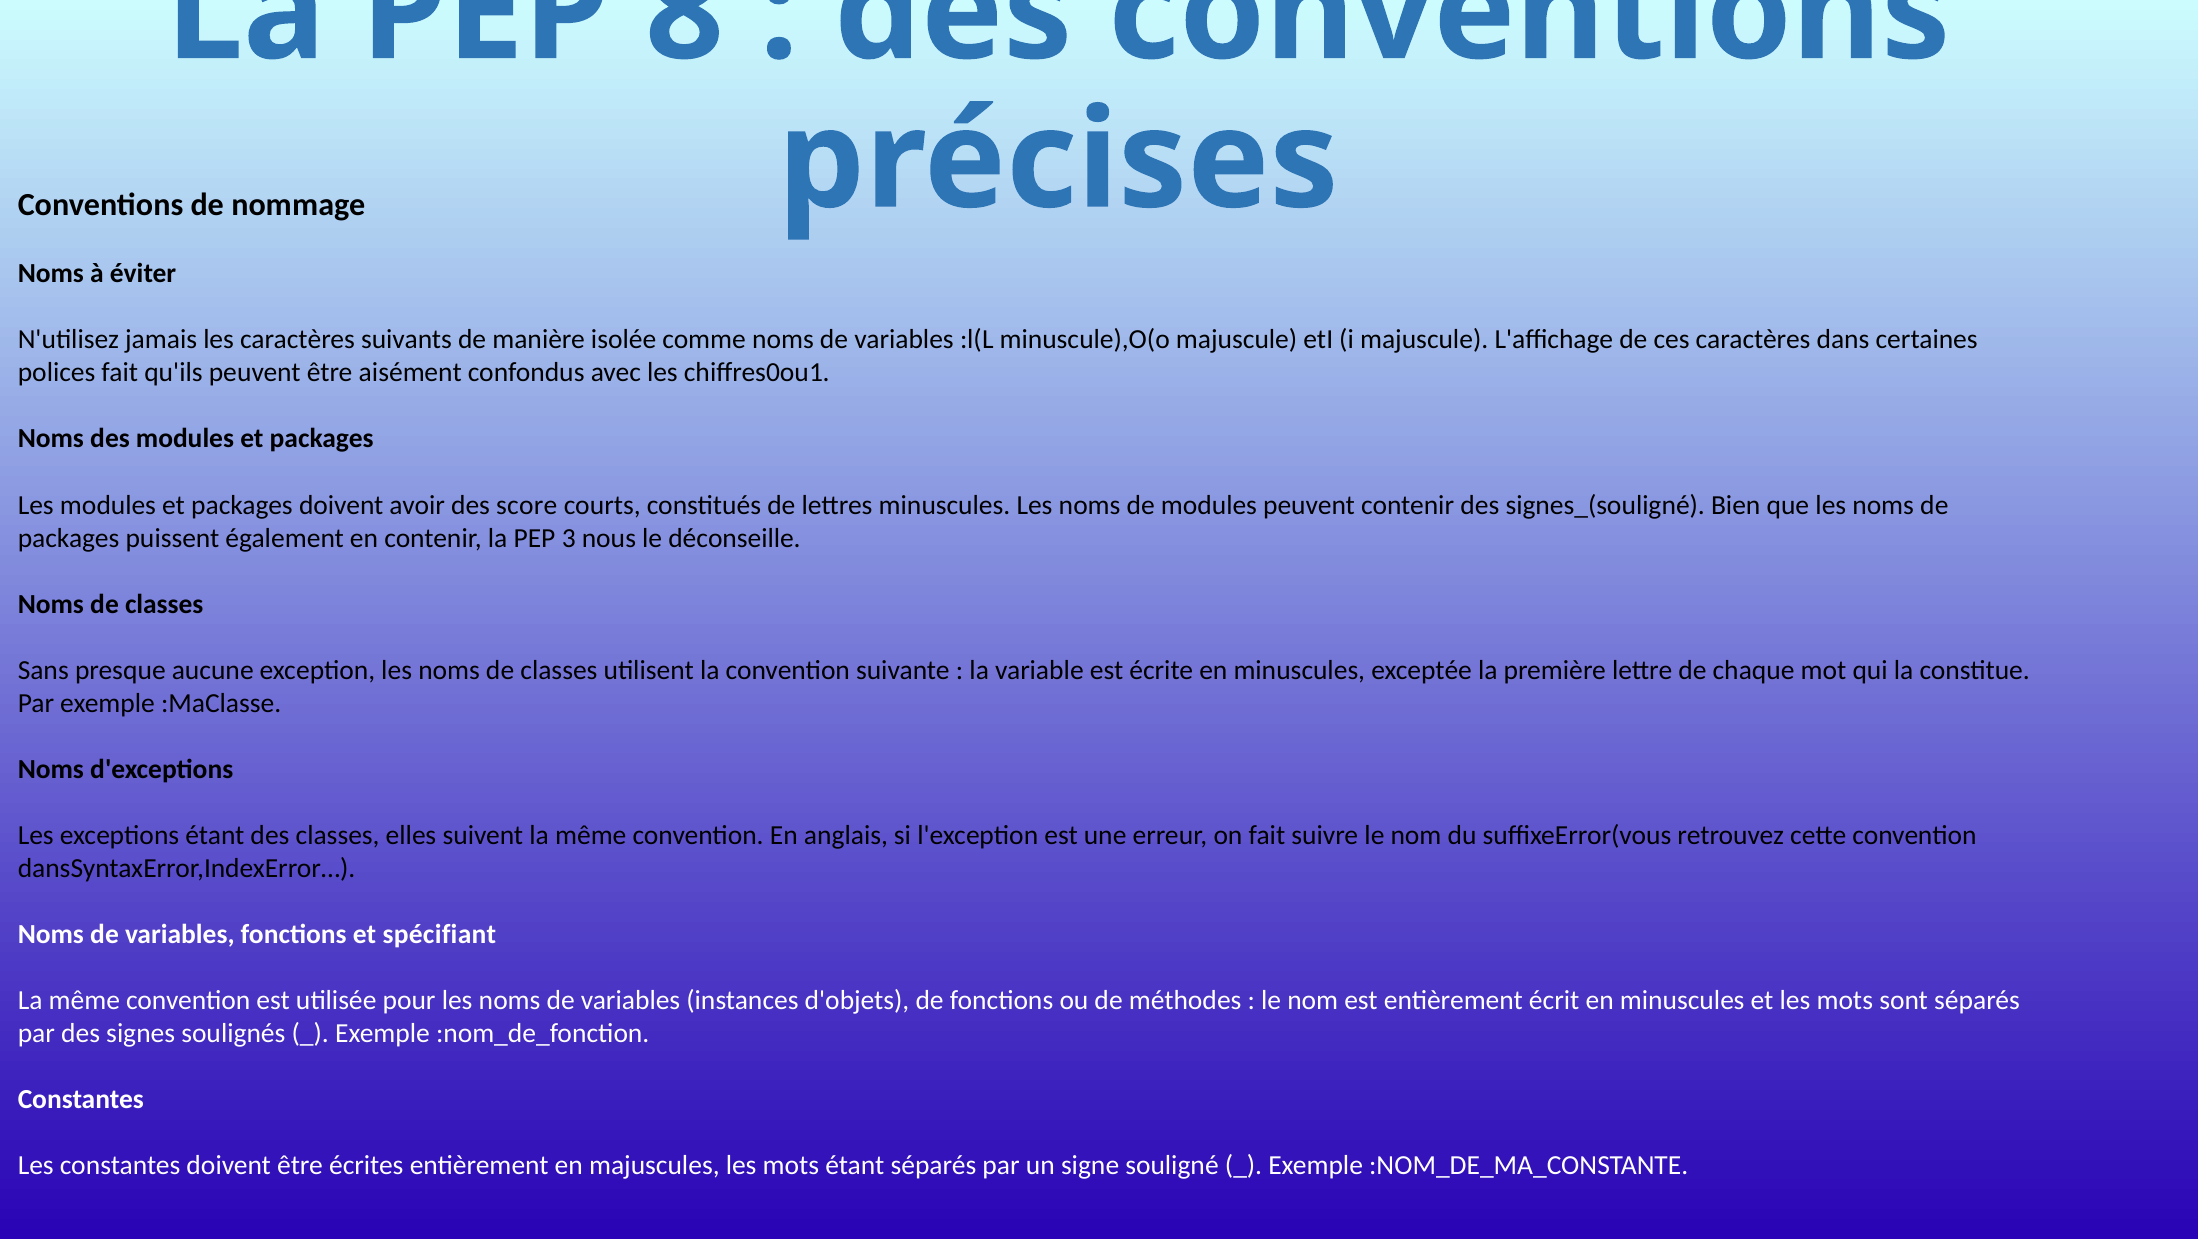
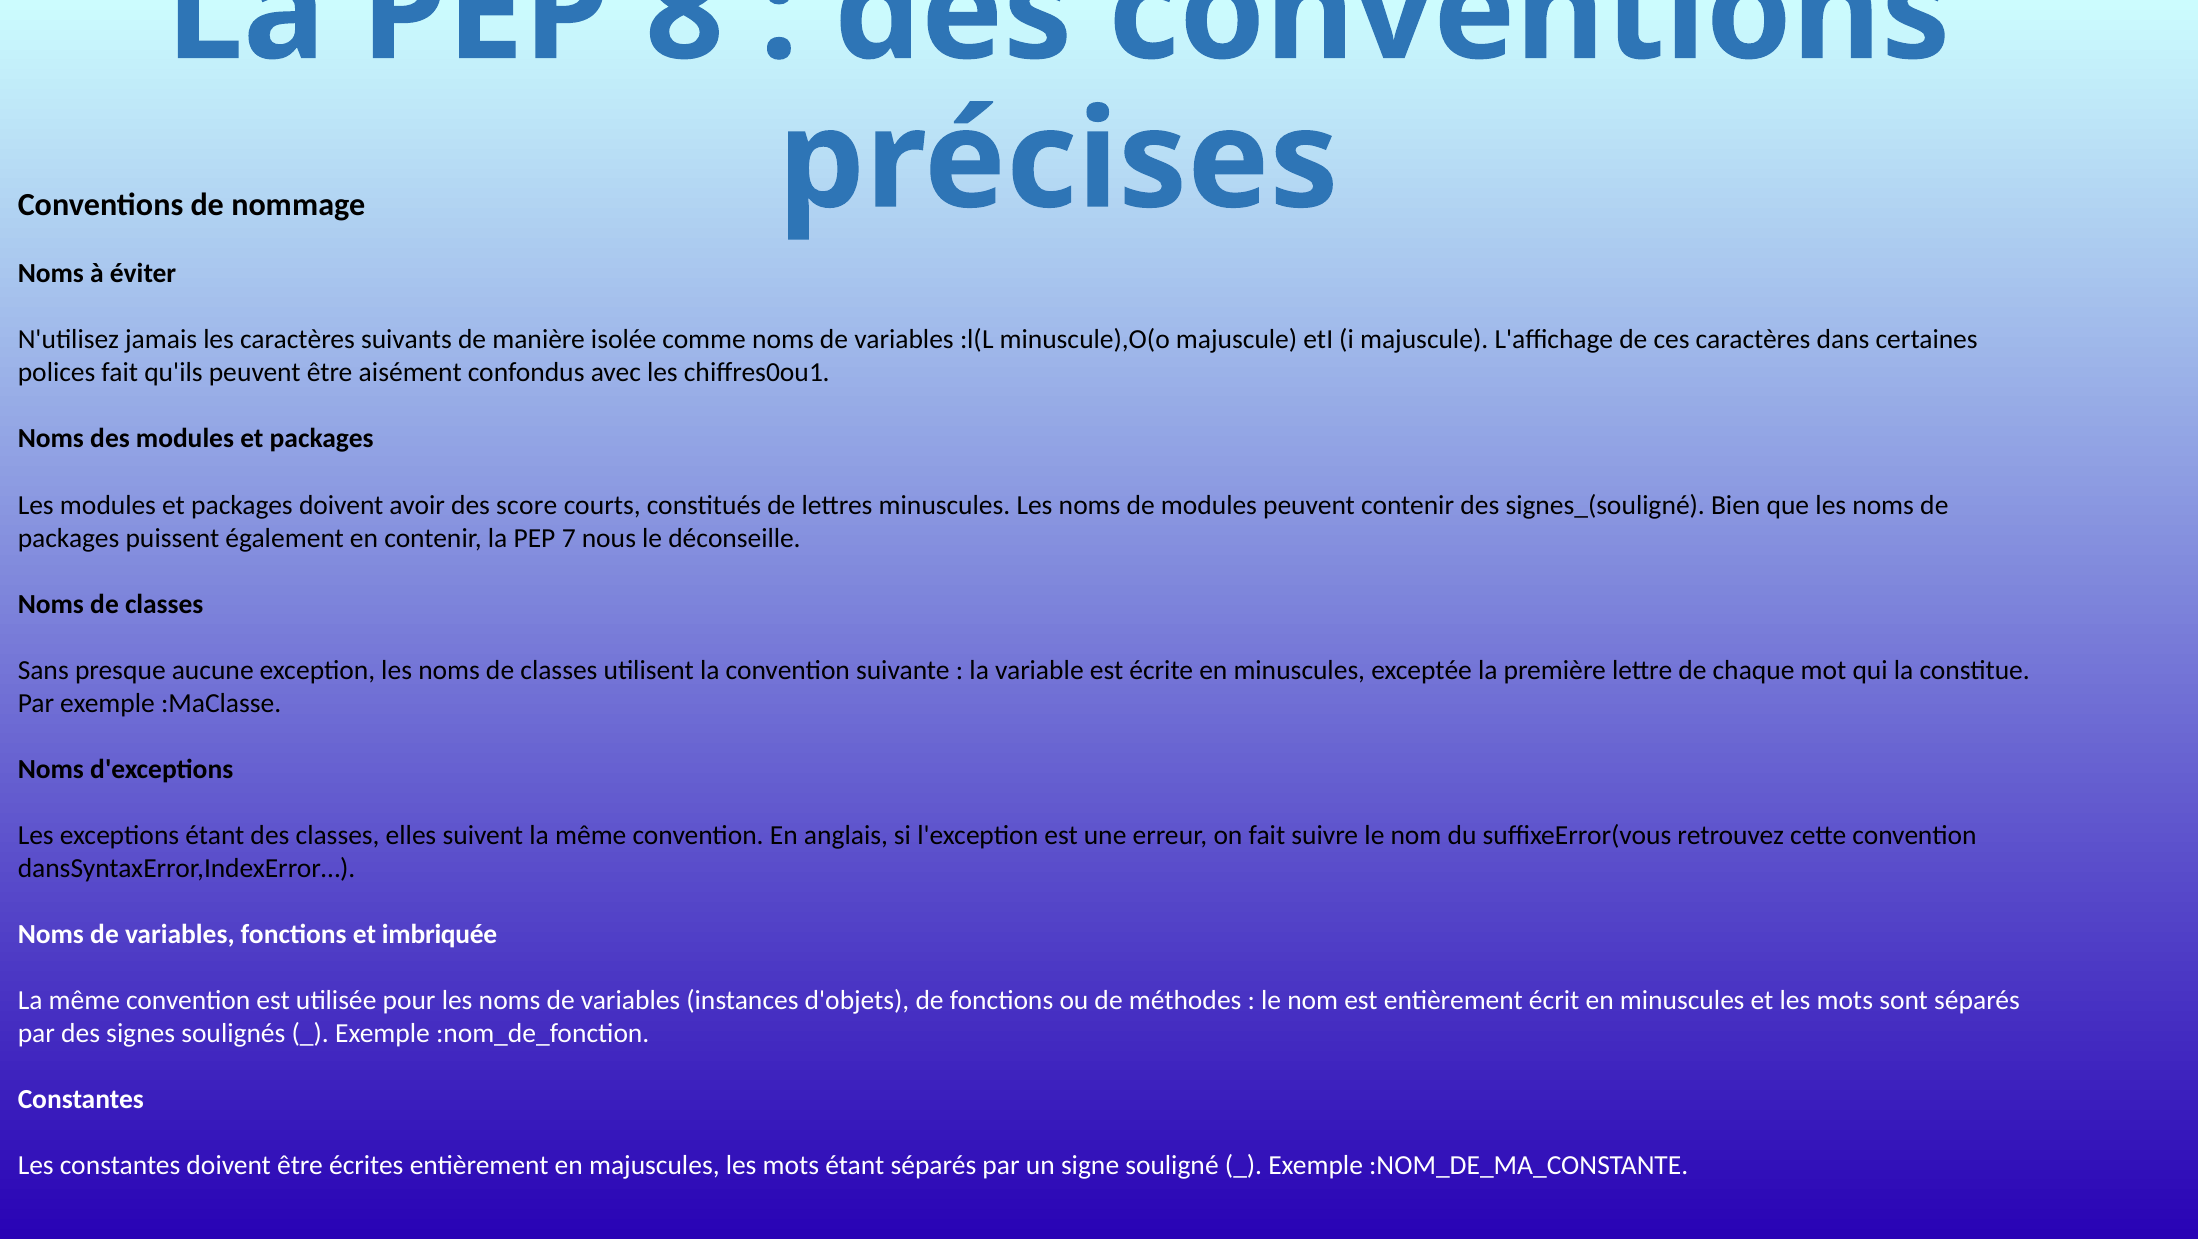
3: 3 -> 7
spécifiant: spécifiant -> imbriquée
